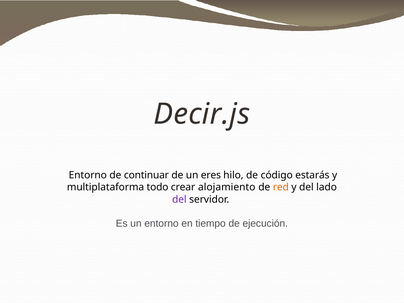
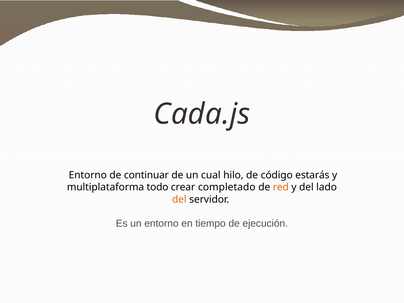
Decir.js: Decir.js -> Cada.js
eres: eres -> cual
alojamiento: alojamiento -> completado
del at (179, 199) colour: purple -> orange
